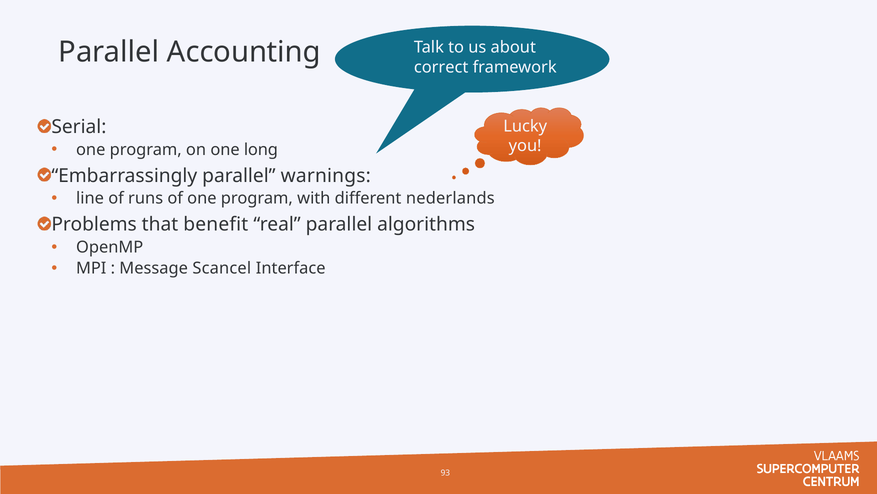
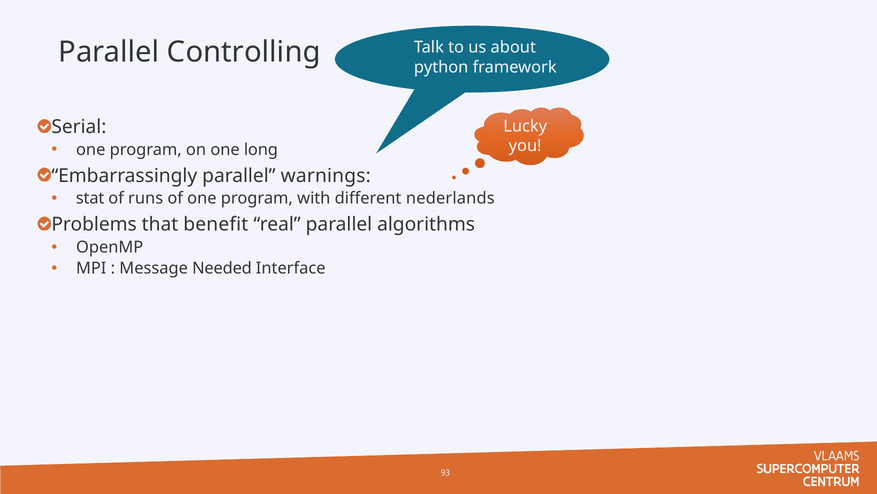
Accounting: Accounting -> Controlling
correct: correct -> python
line: line -> stat
Scancel: Scancel -> Needed
